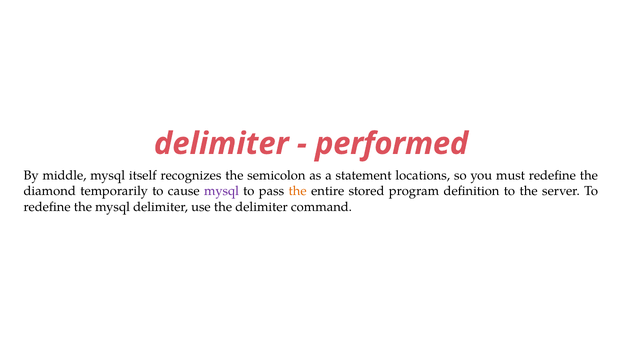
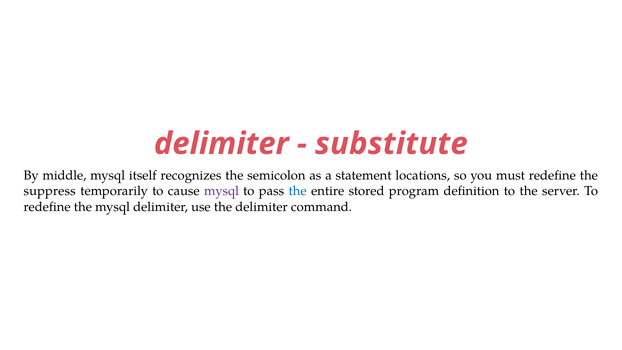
performed: performed -> substitute
diamond: diamond -> suppress
the at (298, 191) colour: orange -> blue
